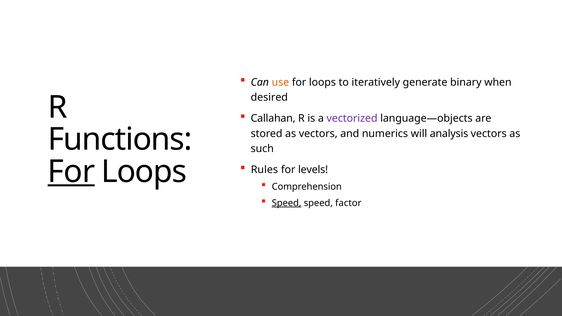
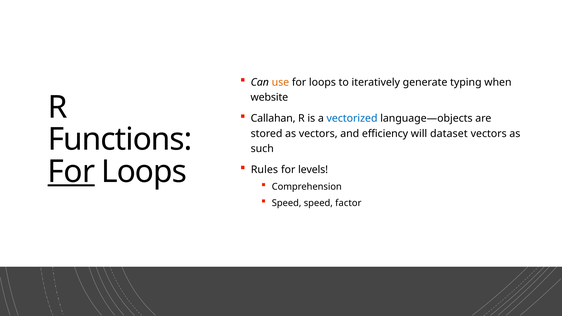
binary: binary -> typing
desired: desired -> website
vectorized colour: purple -> blue
numerics: numerics -> efficiency
analysis: analysis -> dataset
Speed at (287, 203) underline: present -> none
